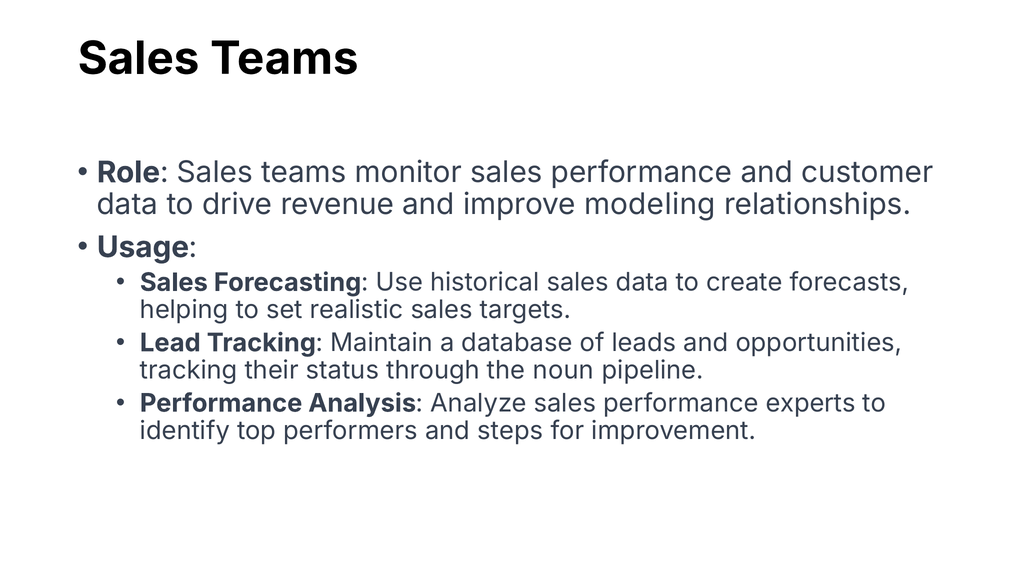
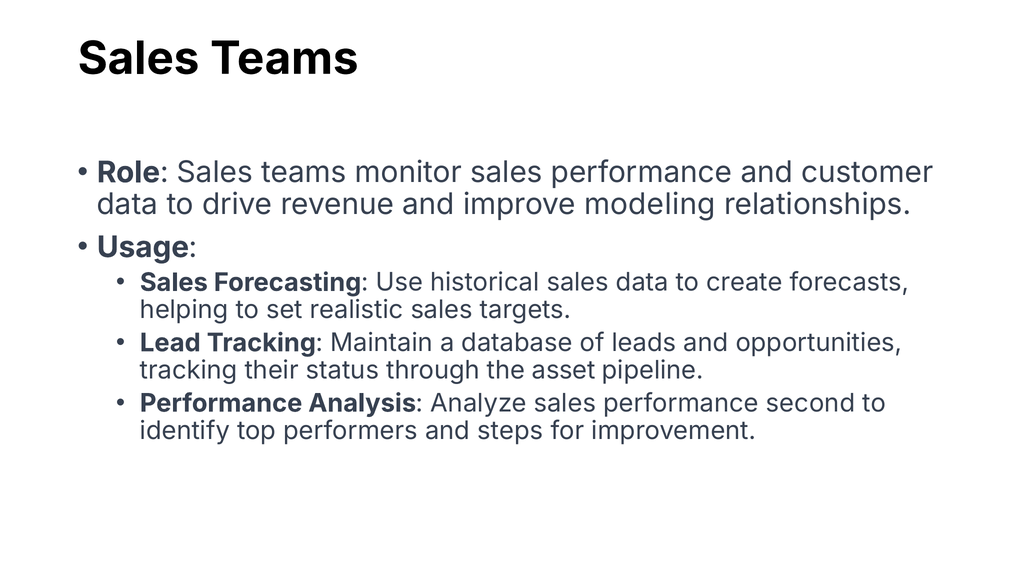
noun: noun -> asset
experts: experts -> second
